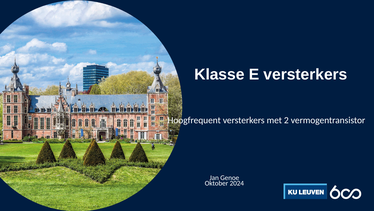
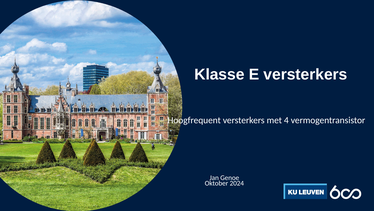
2: 2 -> 4
